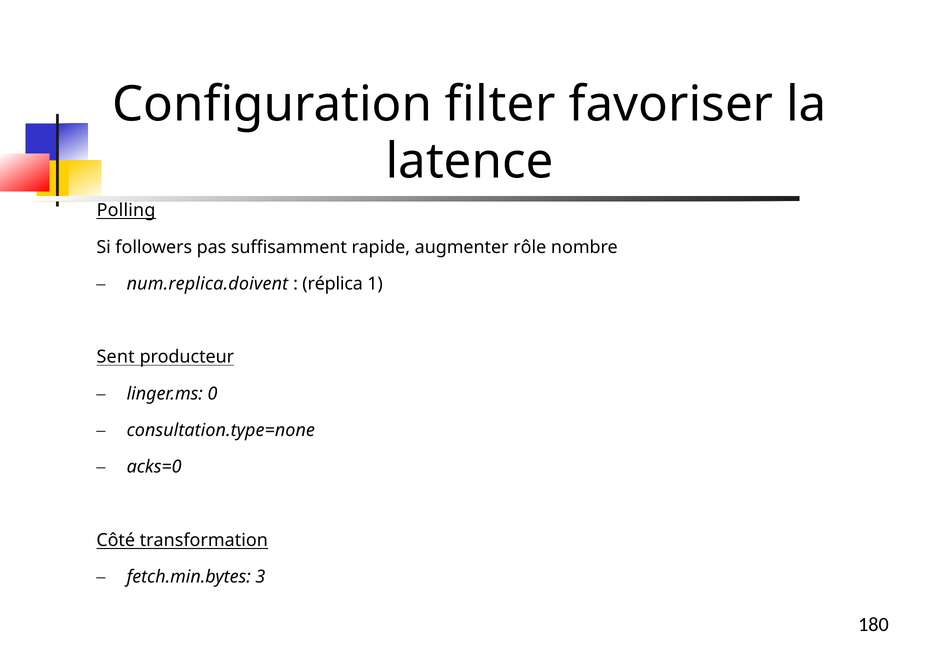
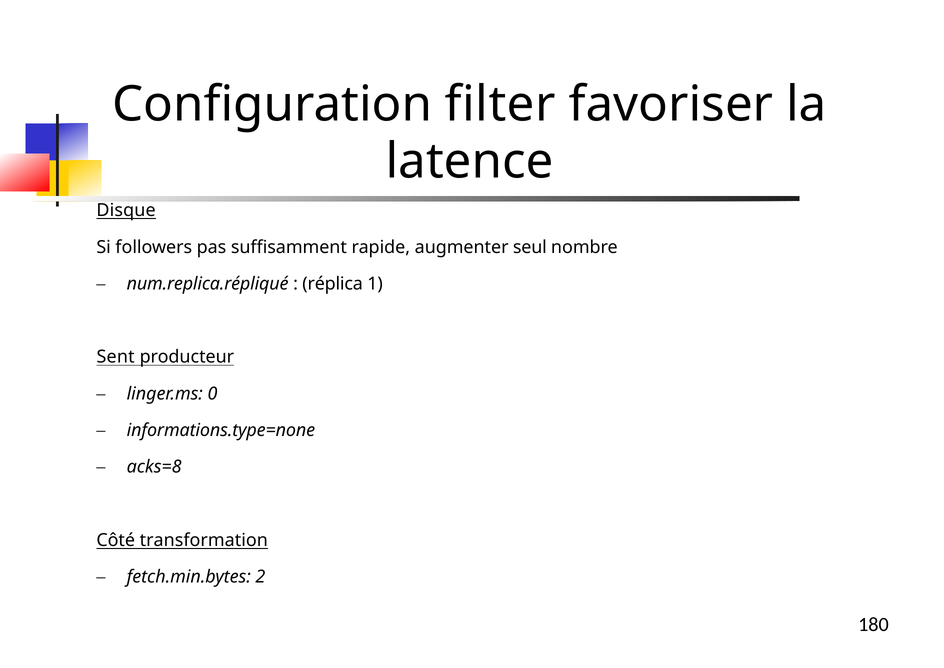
Polling: Polling -> Disque
rôle: rôle -> seul
num.replica.doivent: num.replica.doivent -> num.replica.répliqué
consultation.type=none: consultation.type=none -> informations.type=none
acks=0: acks=0 -> acks=8
3: 3 -> 2
